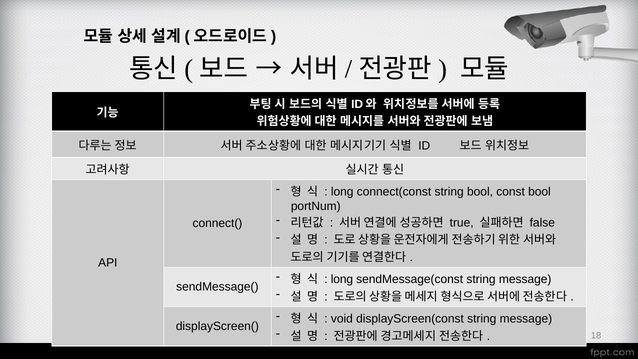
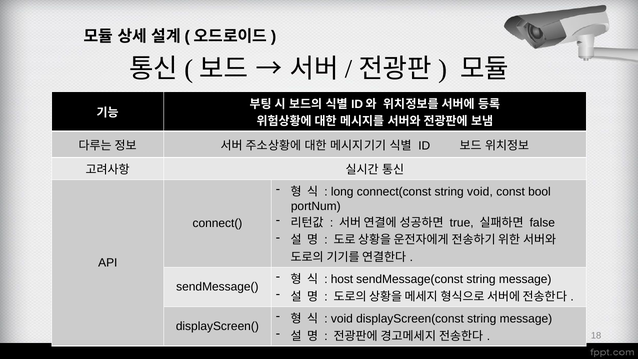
string bool: bool -> void
long at (342, 279): long -> host
